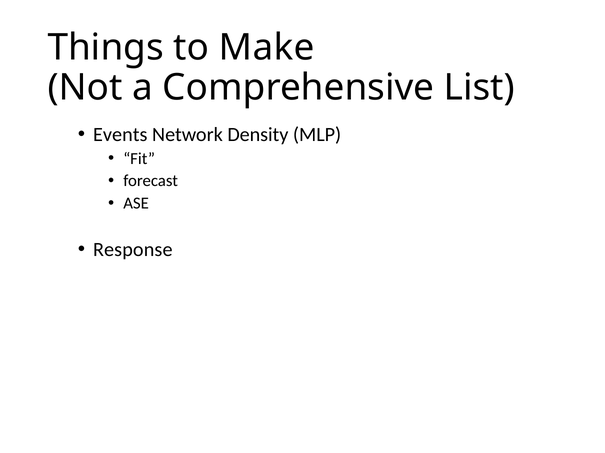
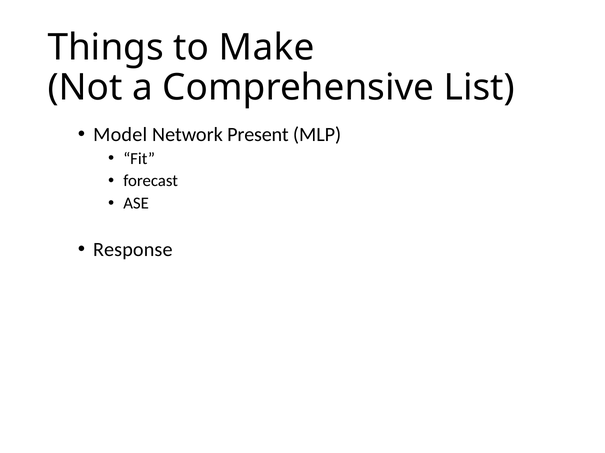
Events: Events -> Model
Density: Density -> Present
